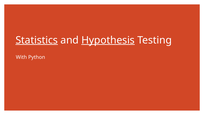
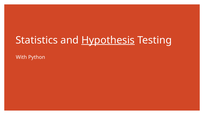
Statistics underline: present -> none
